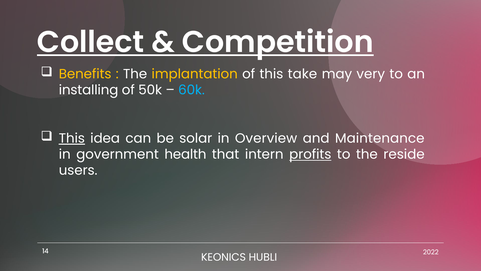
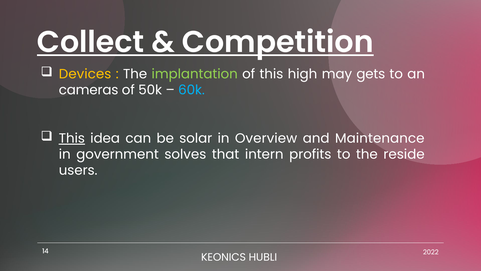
Benefits: Benefits -> Devices
implantation colour: yellow -> light green
take: take -> high
very: very -> gets
installing: installing -> cameras
health: health -> solves
profits underline: present -> none
